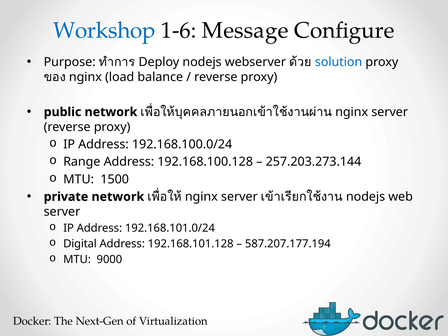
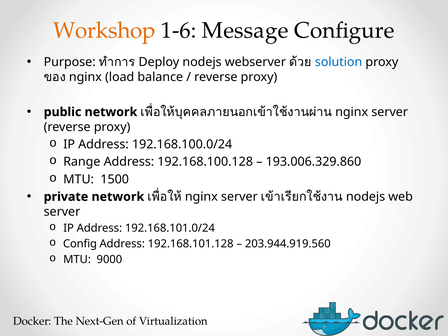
Workshop colour: blue -> orange
257.203.273.144: 257.203.273.144 -> 193.006.329.860
Digital: Digital -> Config
587.207.177.194: 587.207.177.194 -> 203.944.919.560
